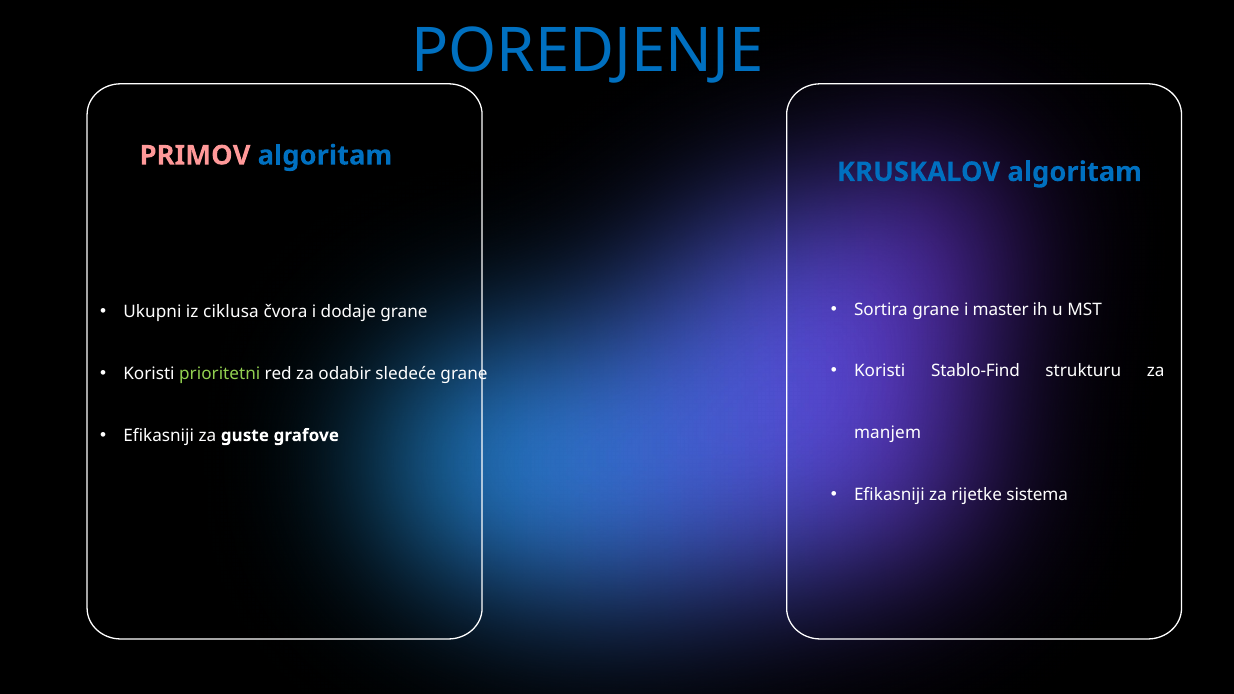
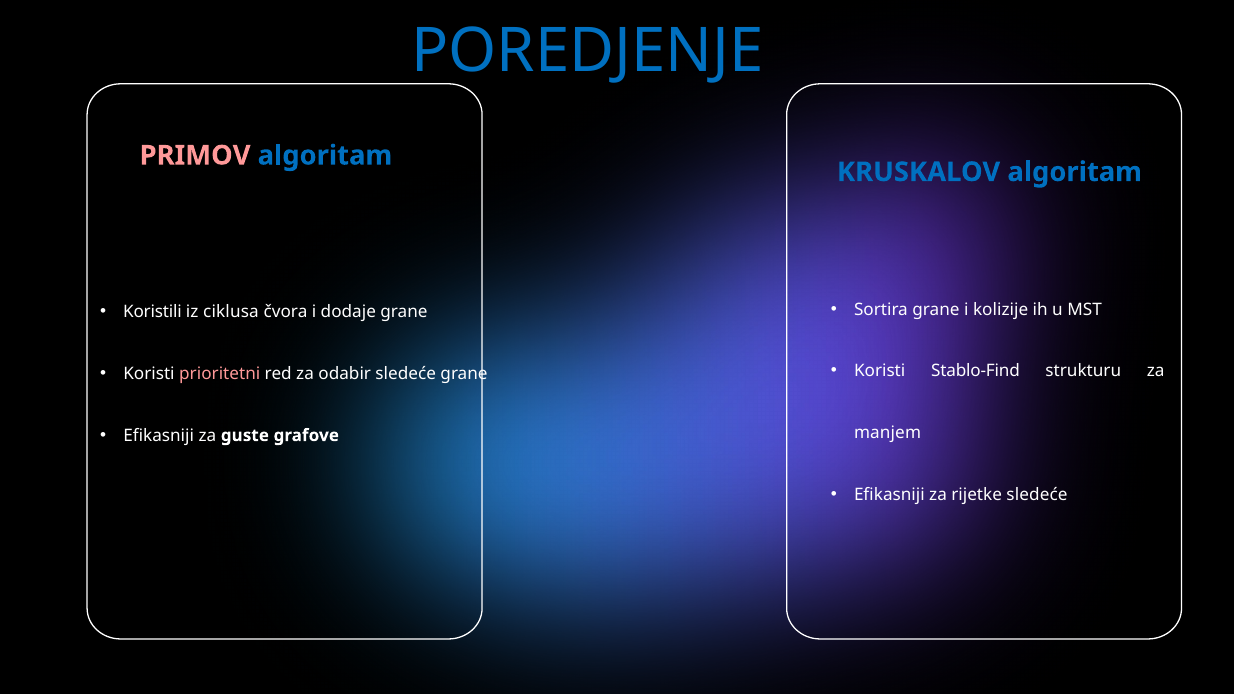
master: master -> kolizije
Ukupni: Ukupni -> Koristili
prioritetni colour: light green -> pink
rijetke sistema: sistema -> sledeće
